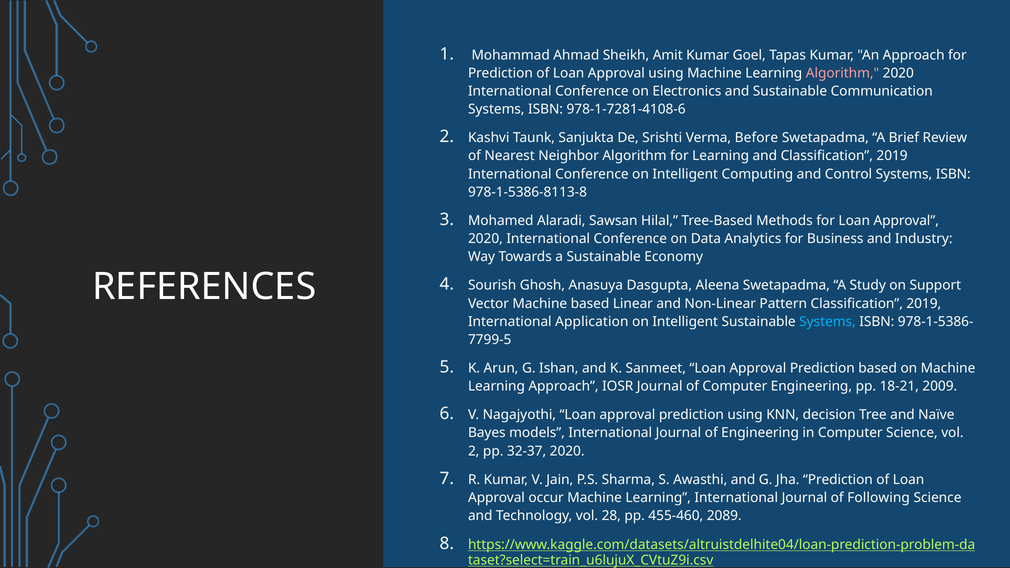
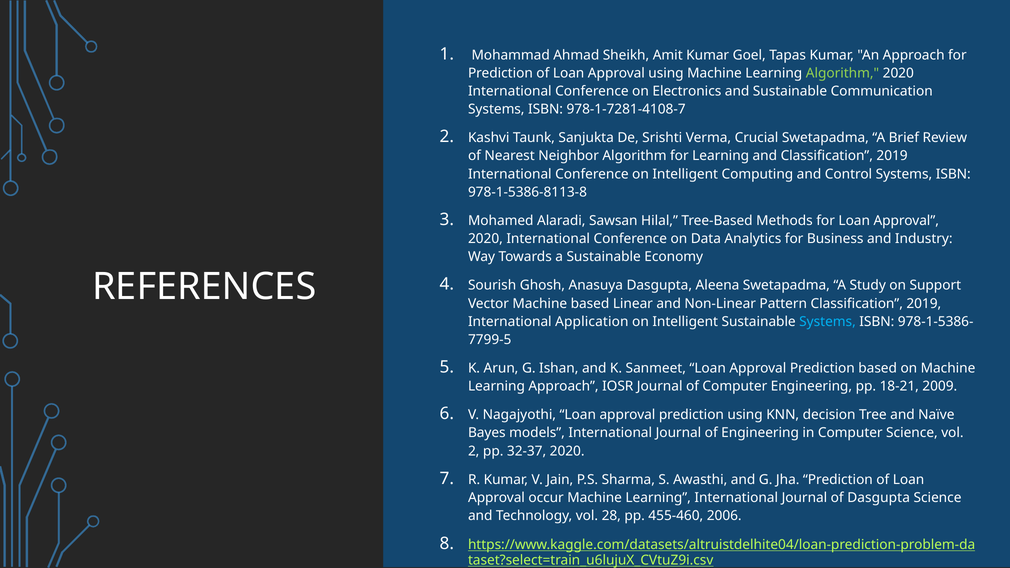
Algorithm at (842, 73) colour: pink -> light green
978-1-7281-4108-6: 978-1-7281-4108-6 -> 978-1-7281-4108-7
Before: Before -> Crucial
of Following: Following -> Dasgupta
2089: 2089 -> 2006
